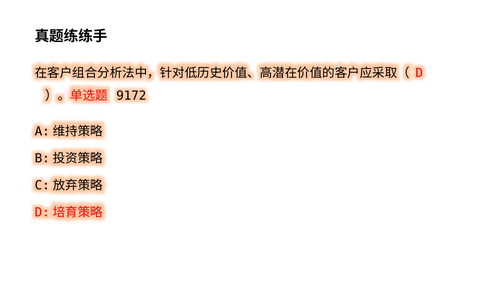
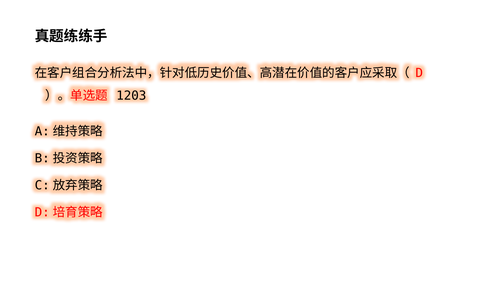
9172: 9172 -> 1203
